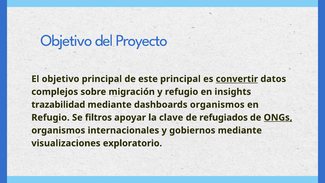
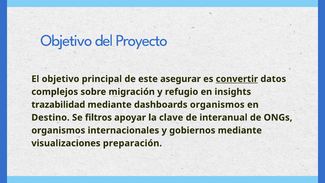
este principal: principal -> asegurar
Refugio at (50, 117): Refugio -> Destino
refugiados: refugiados -> interanual
ONGs underline: present -> none
exploratorio: exploratorio -> preparación
